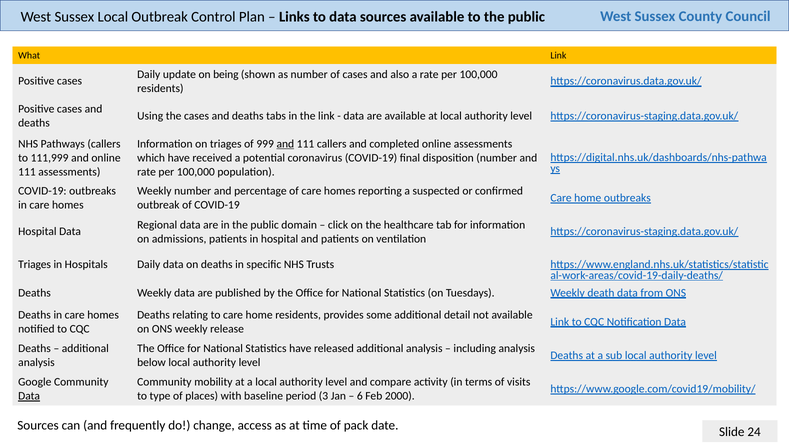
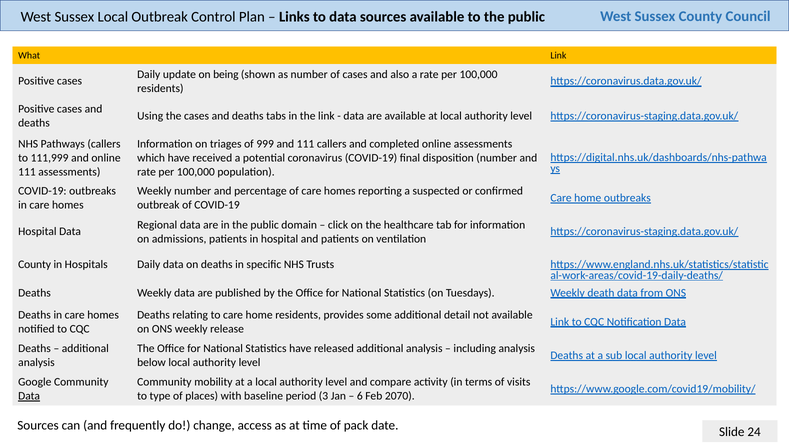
and at (285, 144) underline: present -> none
Triages at (35, 264): Triages -> County
2000: 2000 -> 2070
